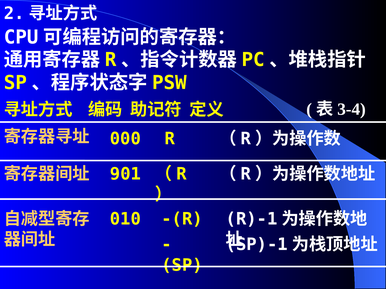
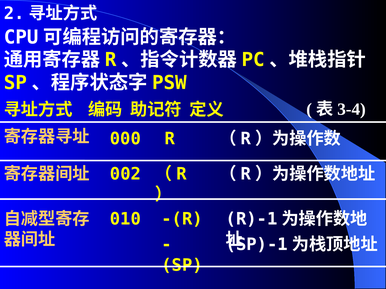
901: 901 -> 002
